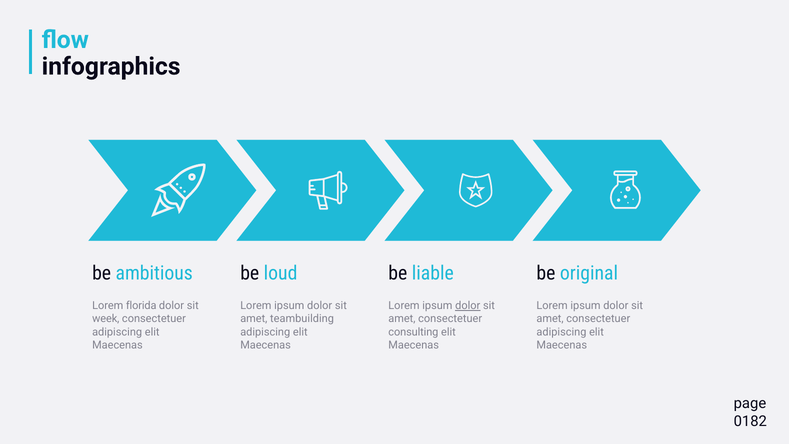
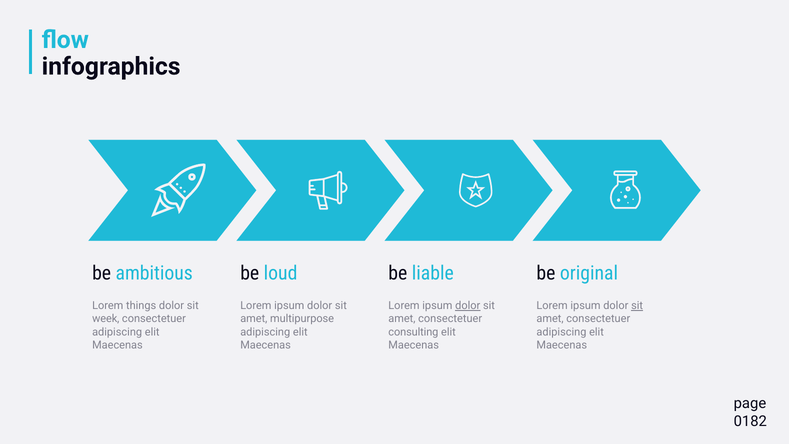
florida: florida -> things
sit at (637, 306) underline: none -> present
teambuilding: teambuilding -> multipurpose
